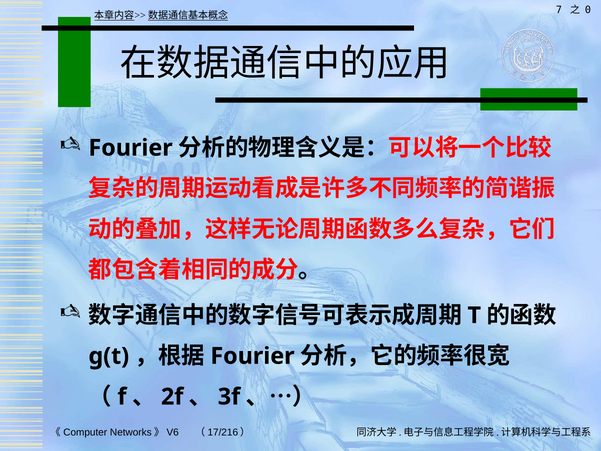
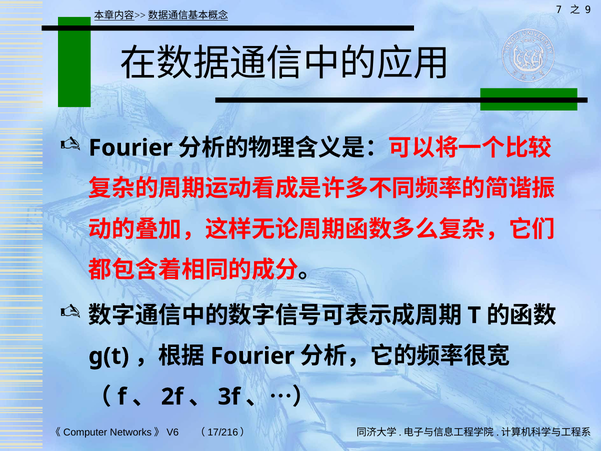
0: 0 -> 9
